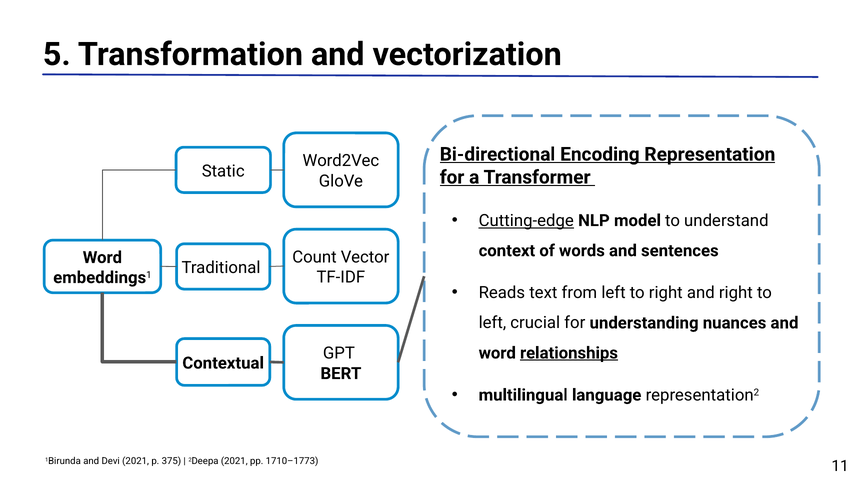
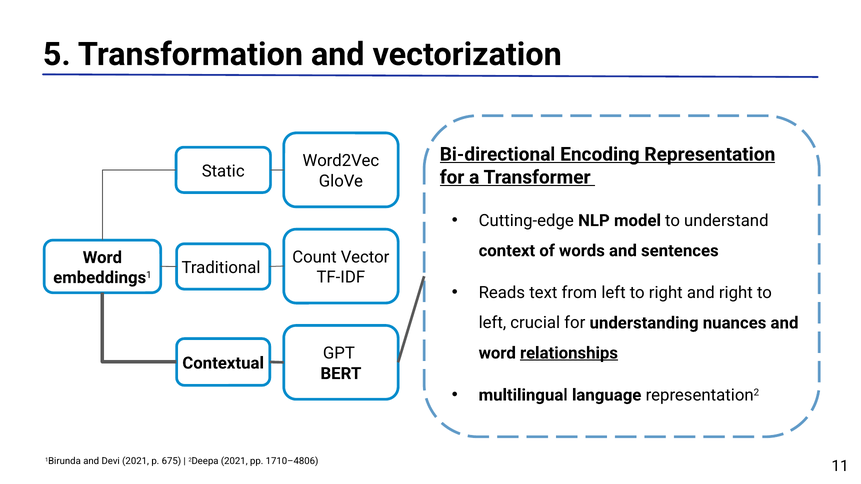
Cutting-edge underline: present -> none
375: 375 -> 675
1710–1773: 1710–1773 -> 1710–4806
